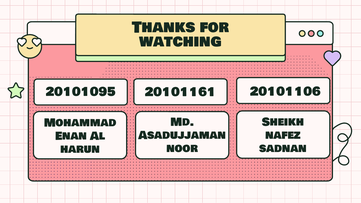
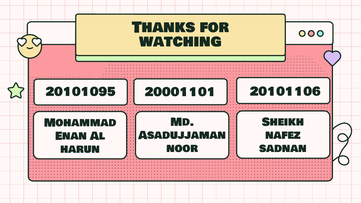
20101161: 20101161 -> 20001101
